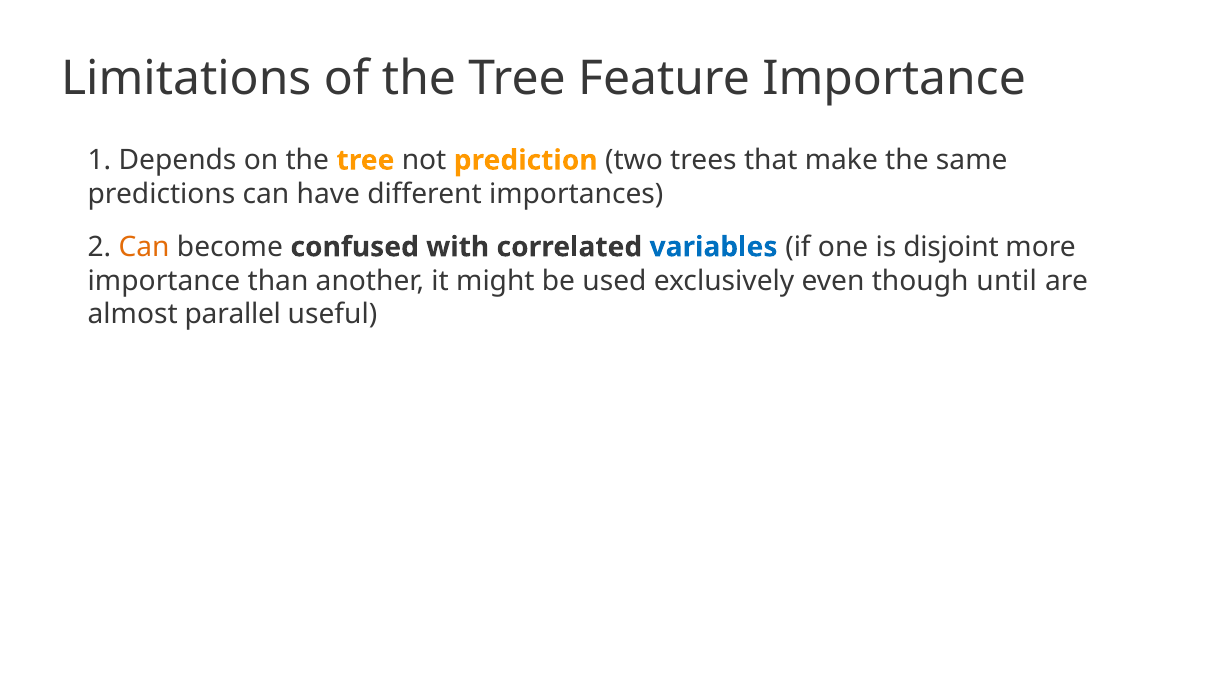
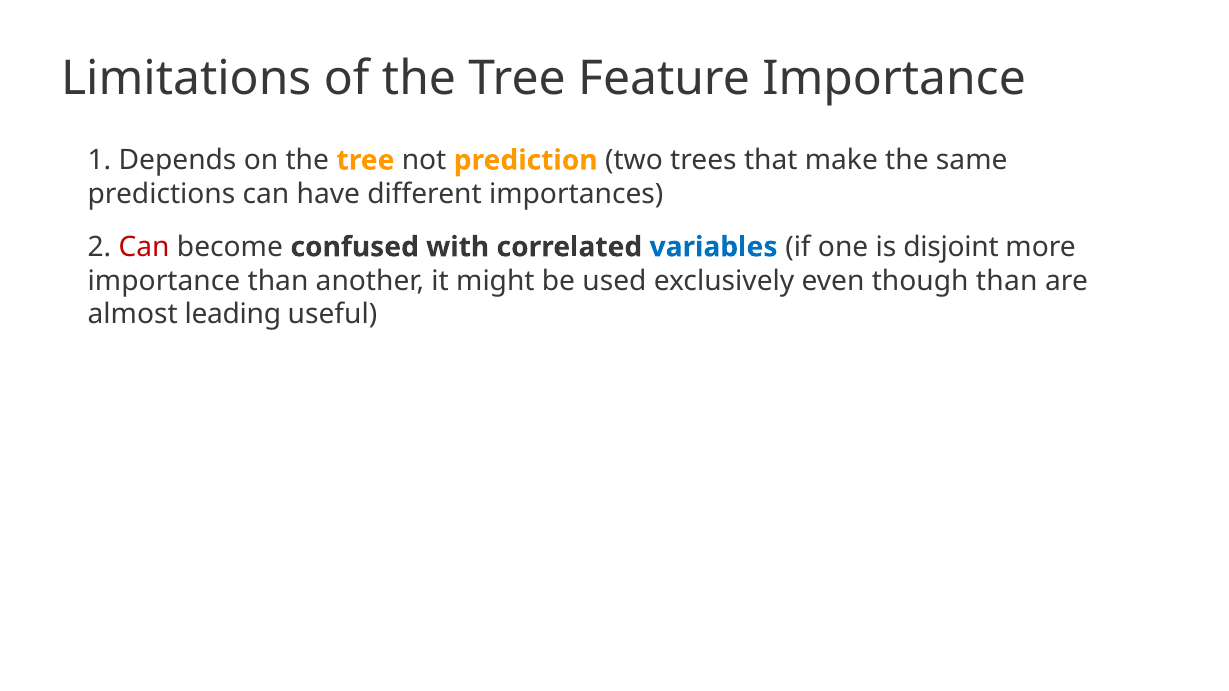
Can at (144, 247) colour: orange -> red
though until: until -> than
parallel: parallel -> leading
